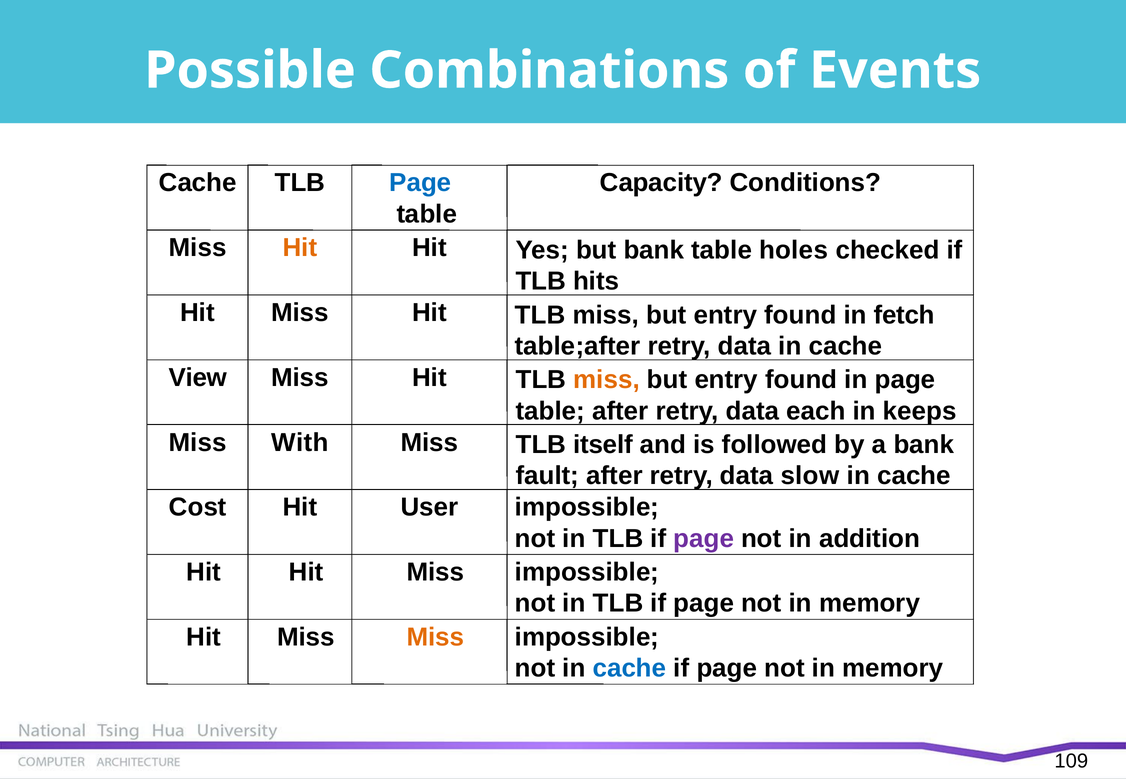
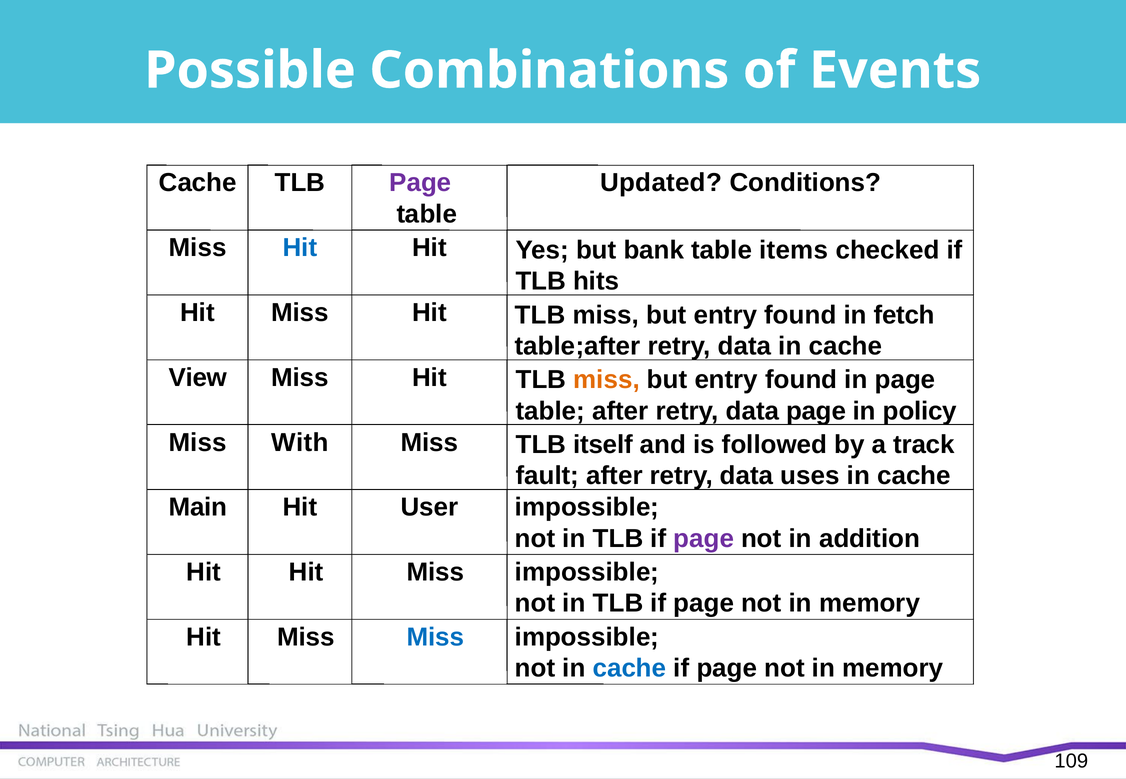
Page at (420, 183) colour: blue -> purple
Capacity: Capacity -> Updated
Hit at (300, 248) colour: orange -> blue
holes: holes -> items
data each: each -> page
keeps: keeps -> policy
a bank: bank -> track
slow: slow -> uses
Cost: Cost -> Main
Miss at (435, 637) colour: orange -> blue
